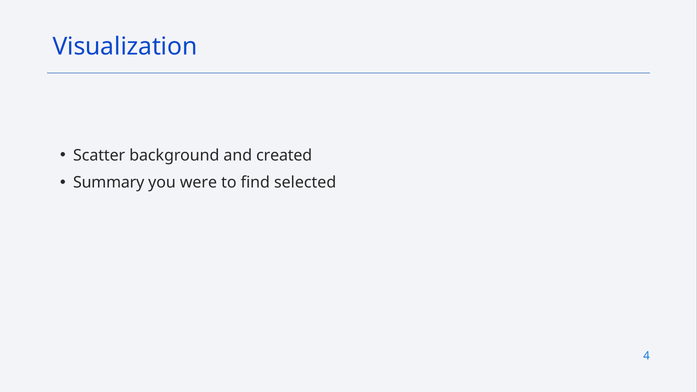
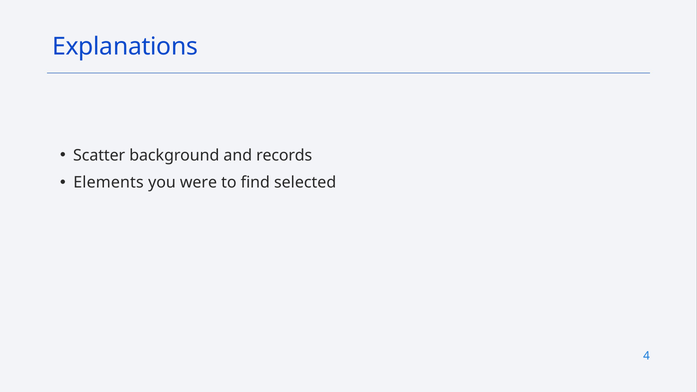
Visualization: Visualization -> Explanations
created: created -> records
Summary: Summary -> Elements
